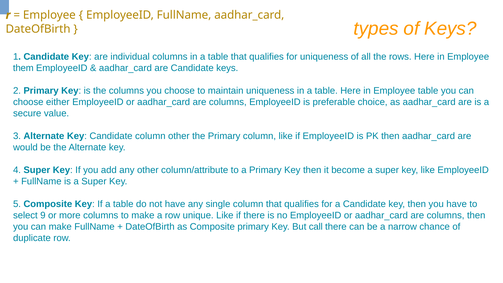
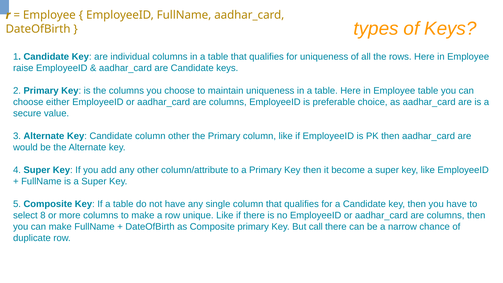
them: them -> raise
9: 9 -> 8
